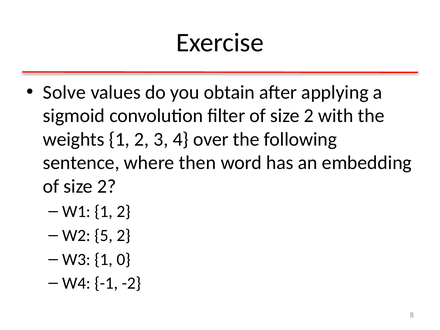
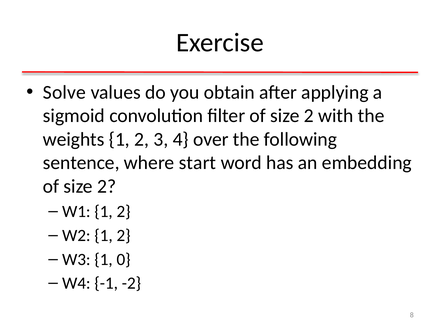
then: then -> start
W2 5: 5 -> 1
